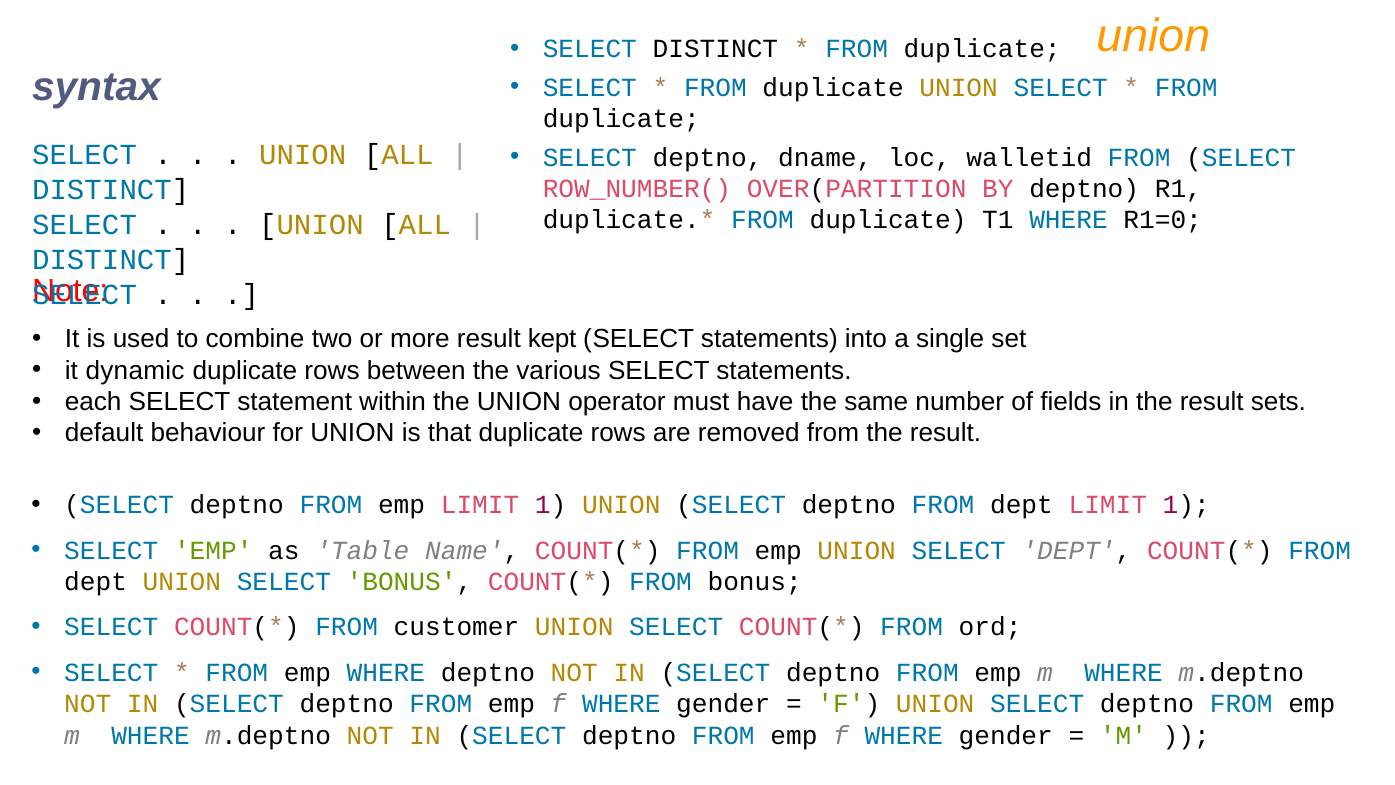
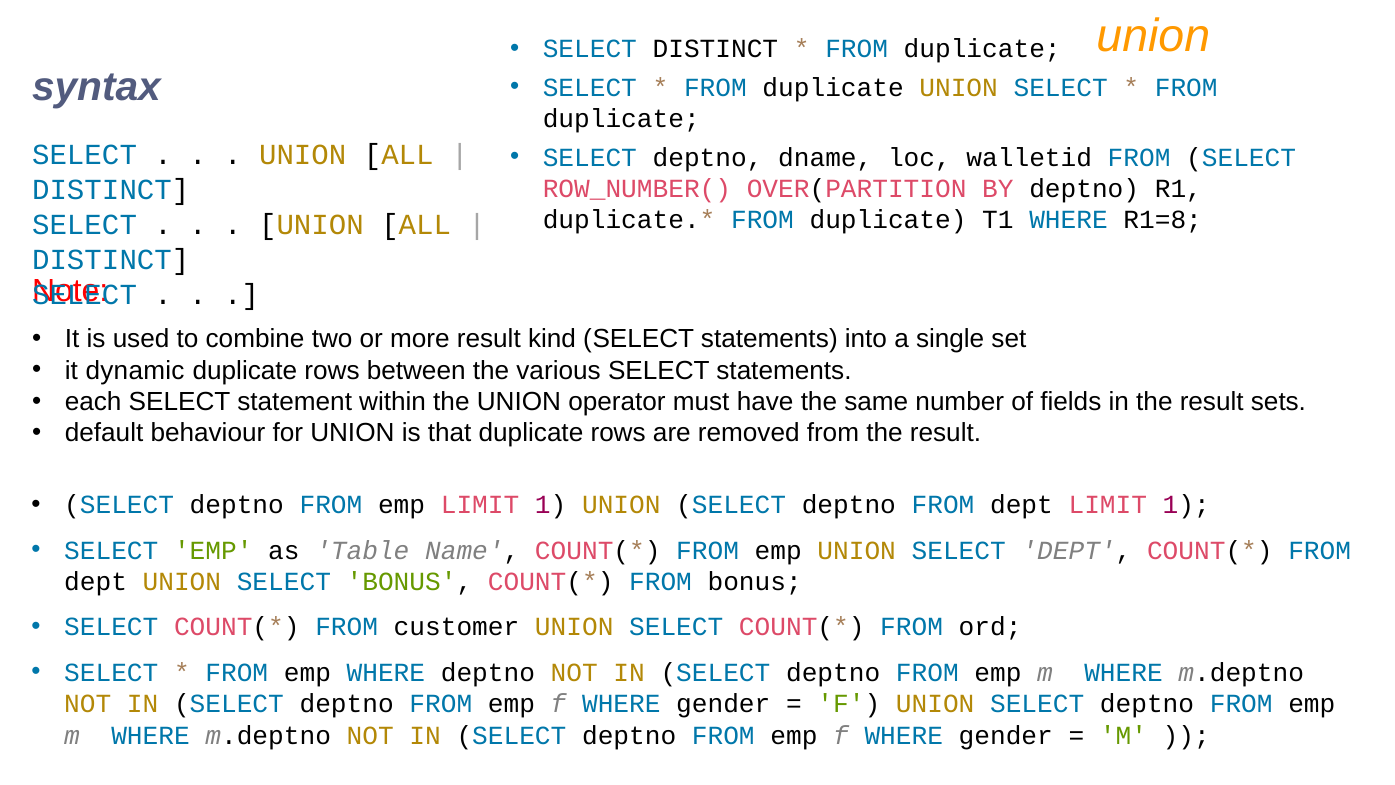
R1=0: R1=0 -> R1=8
kept: kept -> kind
